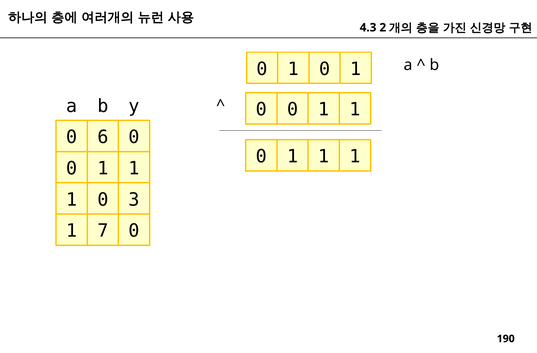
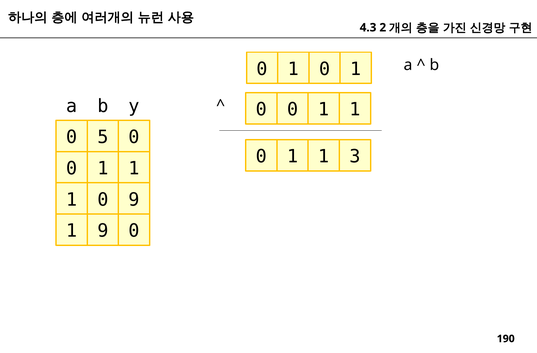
6: 6 -> 5
1 at (355, 156): 1 -> 3
0 3: 3 -> 9
1 7: 7 -> 9
